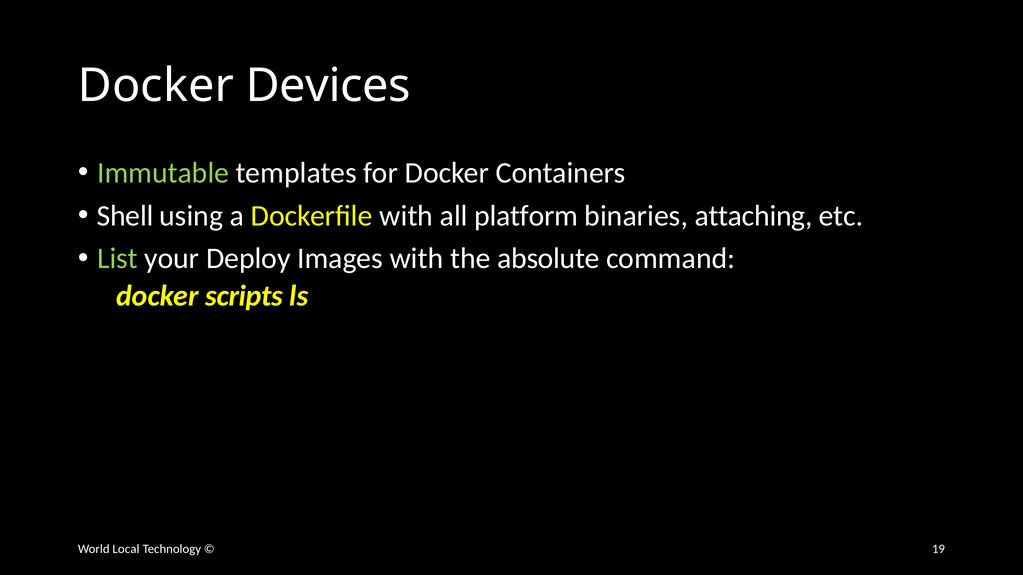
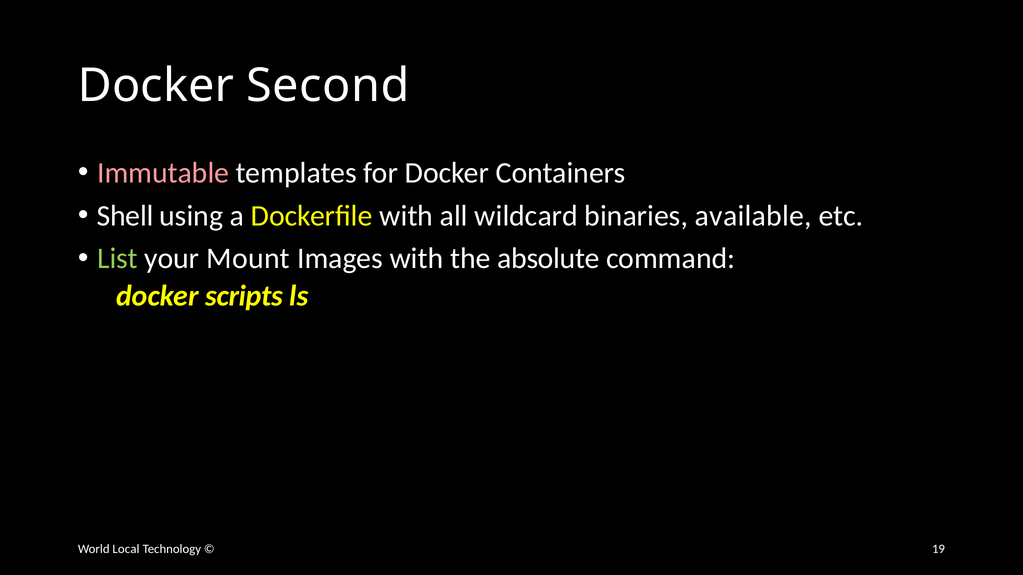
Devices: Devices -> Second
Immutable colour: light green -> pink
platform: platform -> wildcard
attaching: attaching -> available
Deploy: Deploy -> Mount
